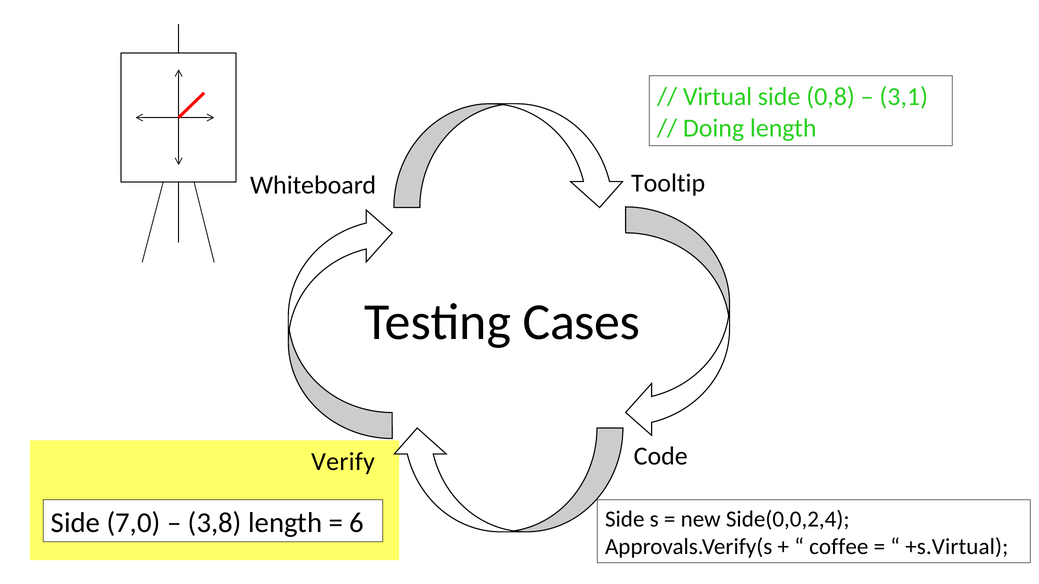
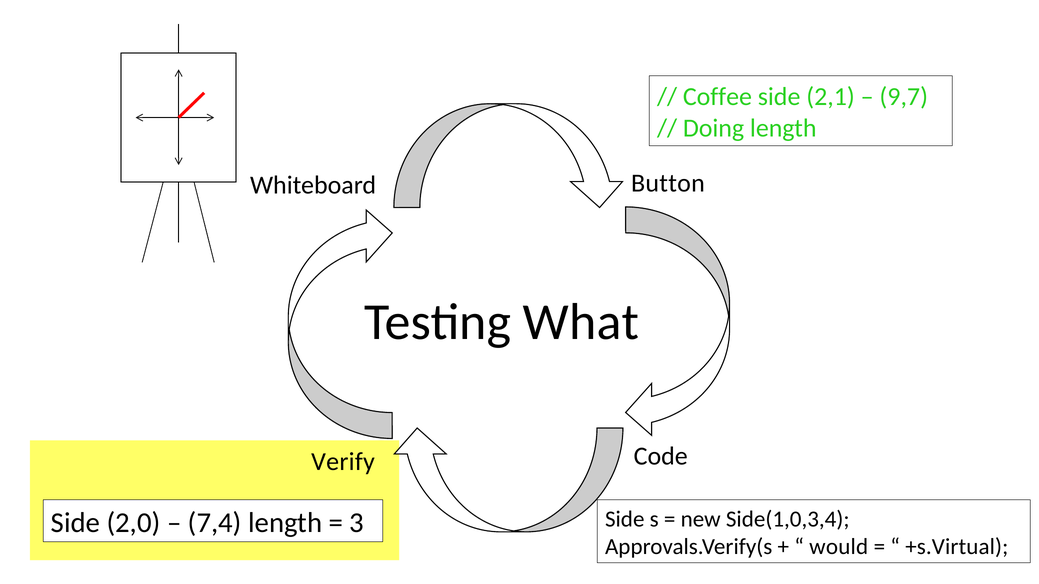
Virtual: Virtual -> Coffee
0,8: 0,8 -> 2,1
3,1: 3,1 -> 9,7
Tooltip: Tooltip -> Button
Cases: Cases -> What
Side(0,0,2,4: Side(0,0,2,4 -> Side(1,0,3,4
7,0: 7,0 -> 2,0
3,8: 3,8 -> 7,4
6: 6 -> 3
coffee: coffee -> would
